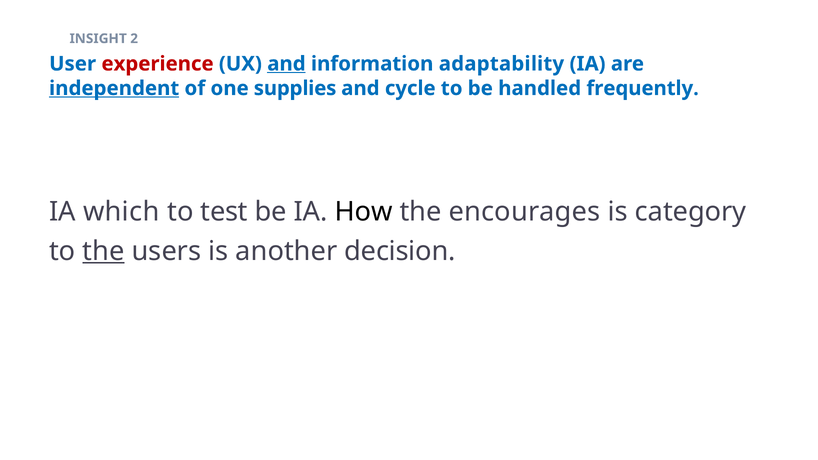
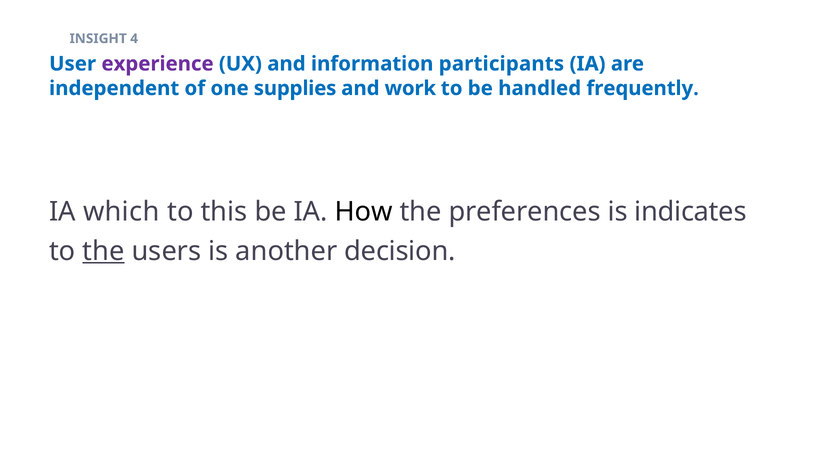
2: 2 -> 4
experience colour: red -> purple
and at (286, 64) underline: present -> none
adaptability: adaptability -> participants
independent underline: present -> none
cycle: cycle -> work
test: test -> this
encourages: encourages -> preferences
category: category -> indicates
